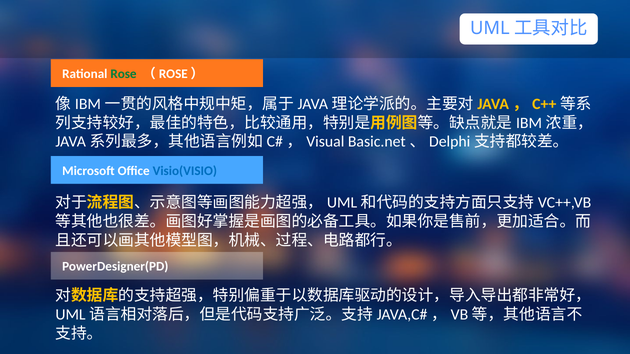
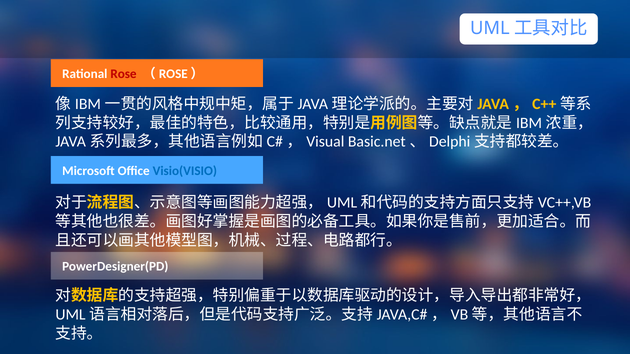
Rose colour: green -> red
